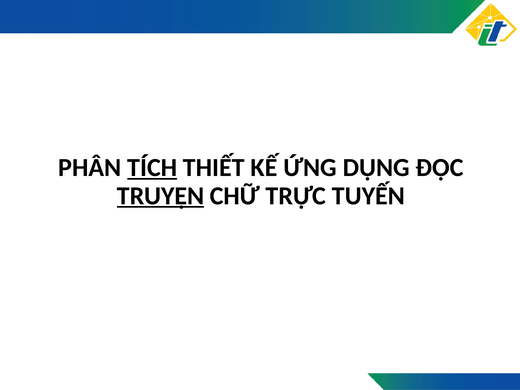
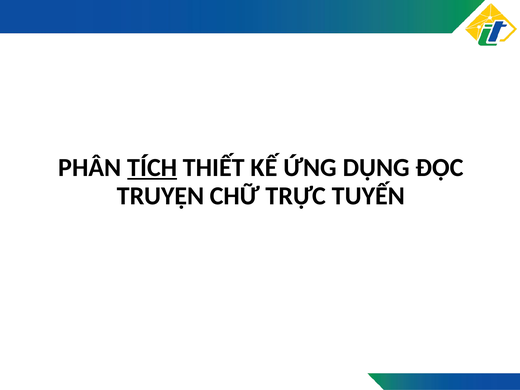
TRUYỆN underline: present -> none
